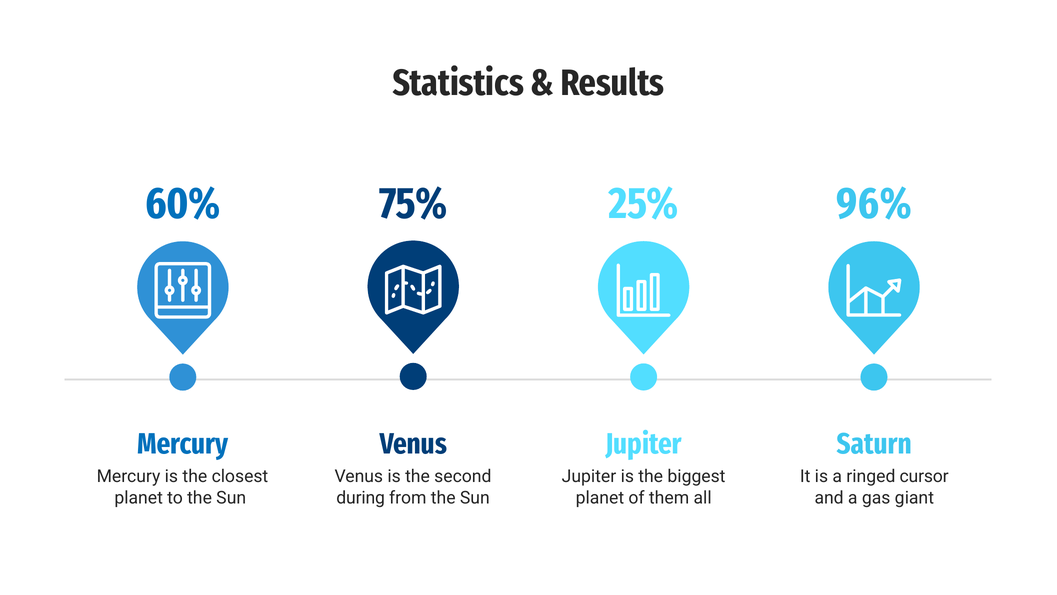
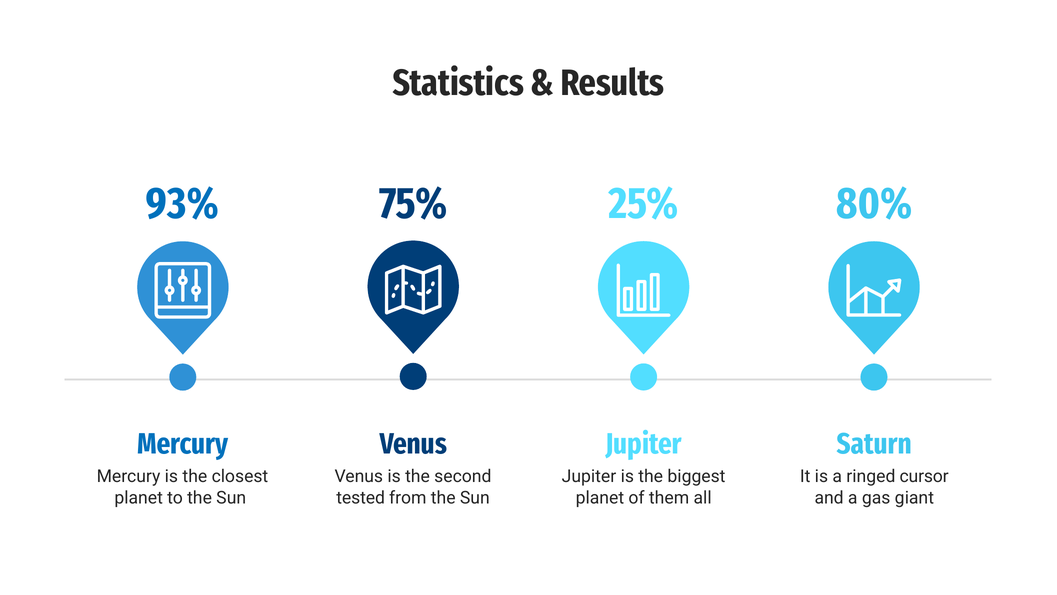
60%: 60% -> 93%
96%: 96% -> 80%
during: during -> tested
